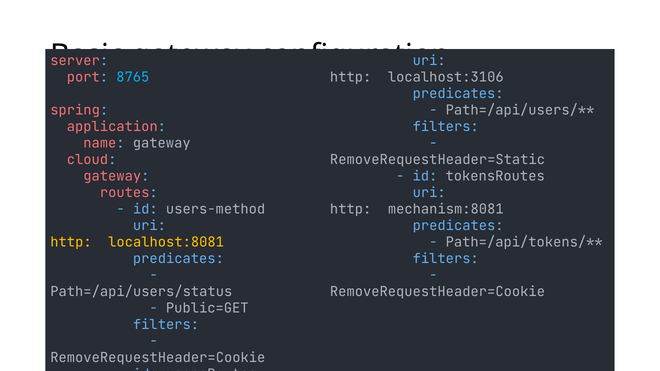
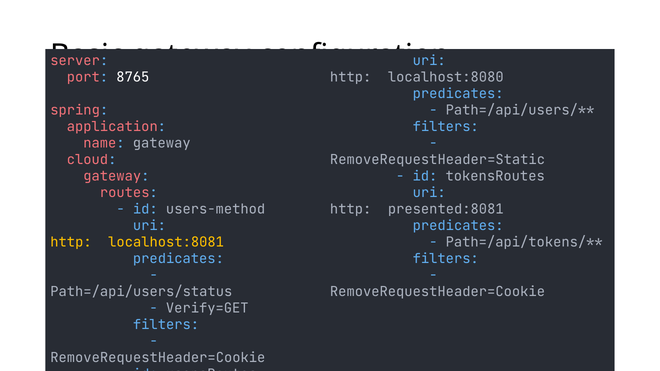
8765 colour: light blue -> white
http://localhost:3106: http://localhost:3106 -> http://localhost:8080
http://mechanism:8081: http://mechanism:8081 -> http://presented:8081
Public=GET: Public=GET -> Verify=GET
